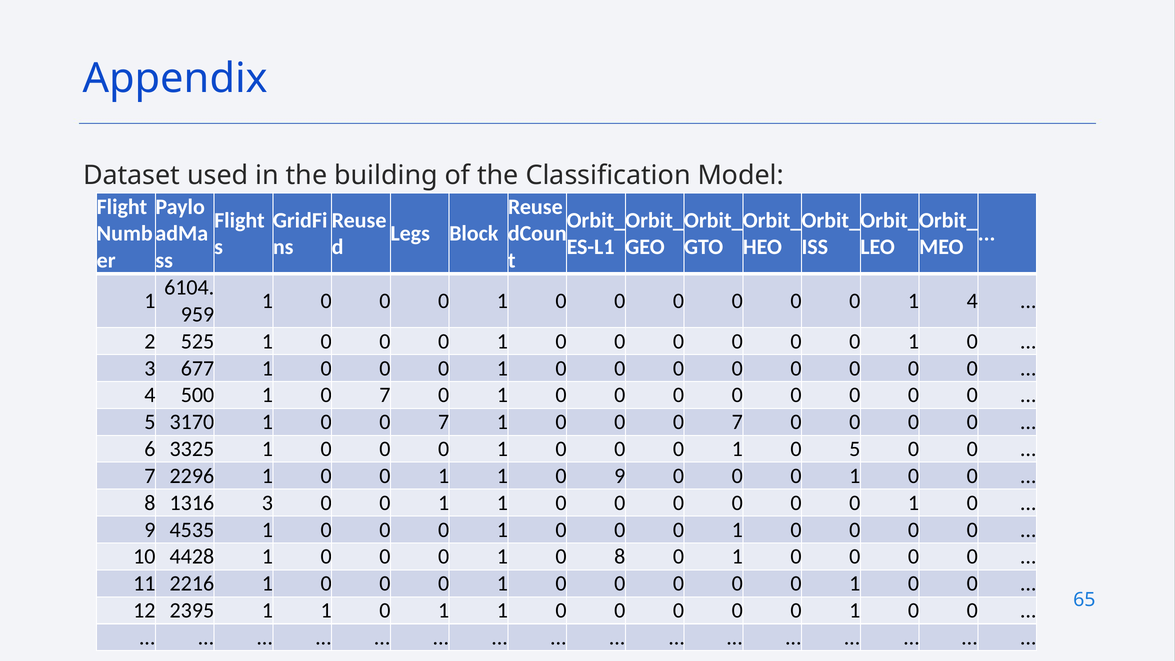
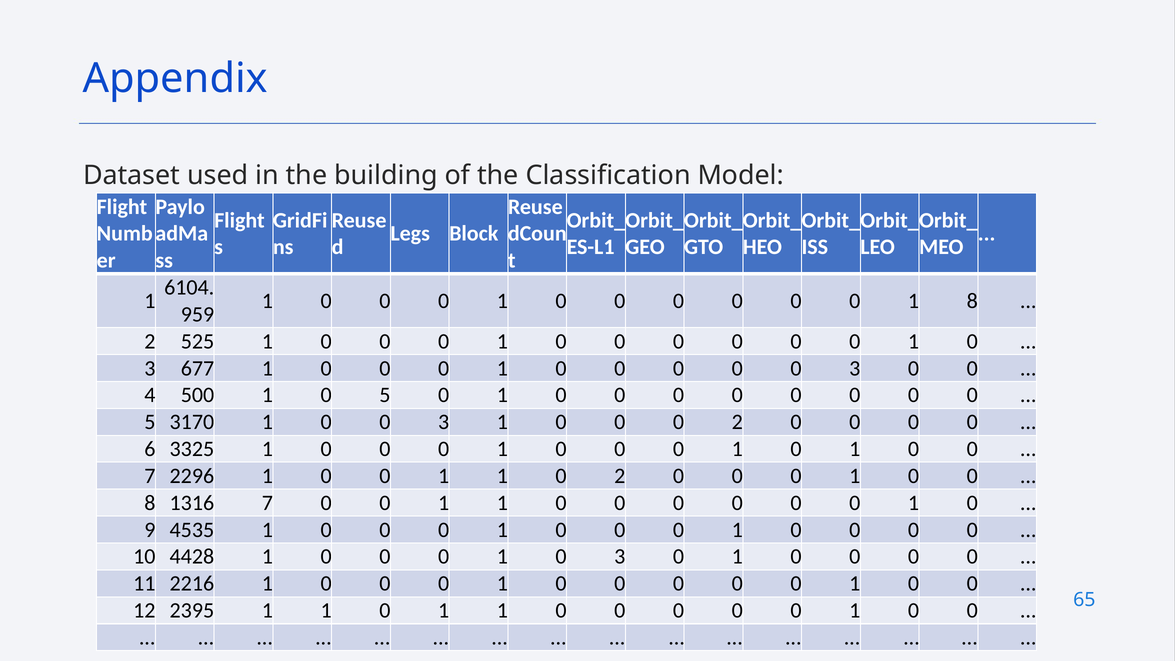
1 4: 4 -> 8
0 at (855, 368): 0 -> 3
1 0 7: 7 -> 5
1 0 0 7: 7 -> 3
0 0 0 7: 7 -> 2
0 1 0 5: 5 -> 1
1 0 9: 9 -> 2
1316 3: 3 -> 7
1 0 8: 8 -> 3
